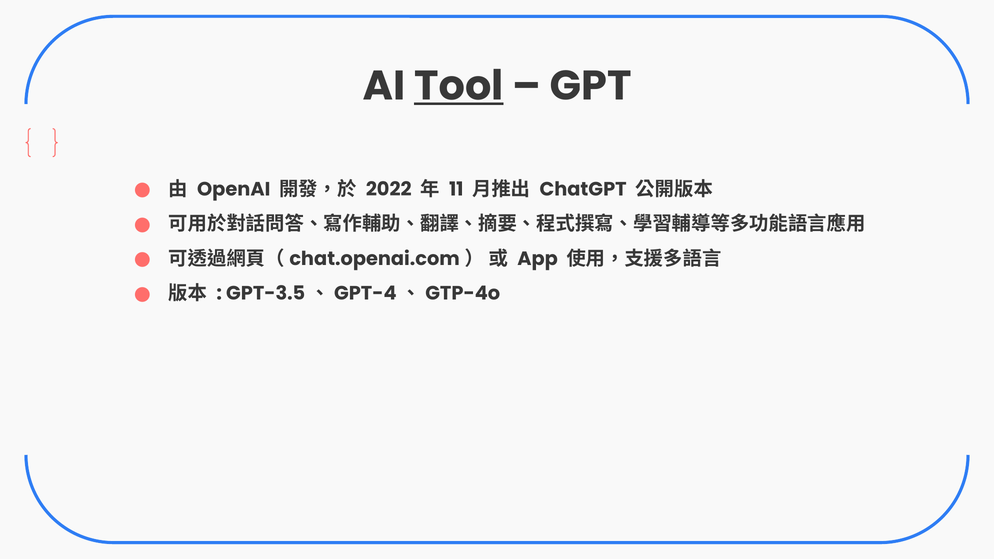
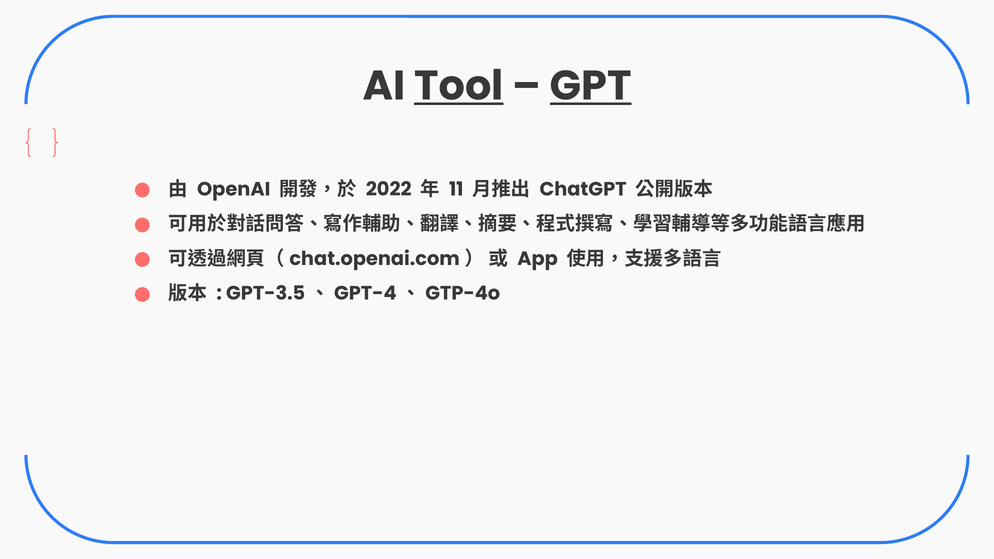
GPT underline: none -> present
